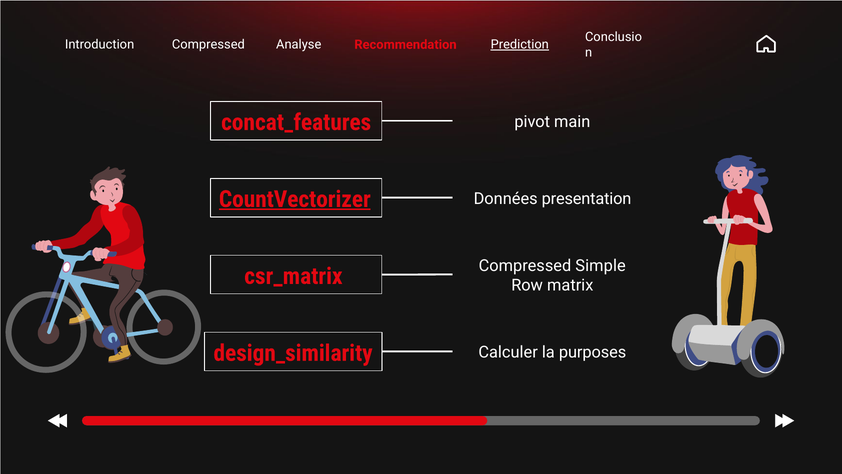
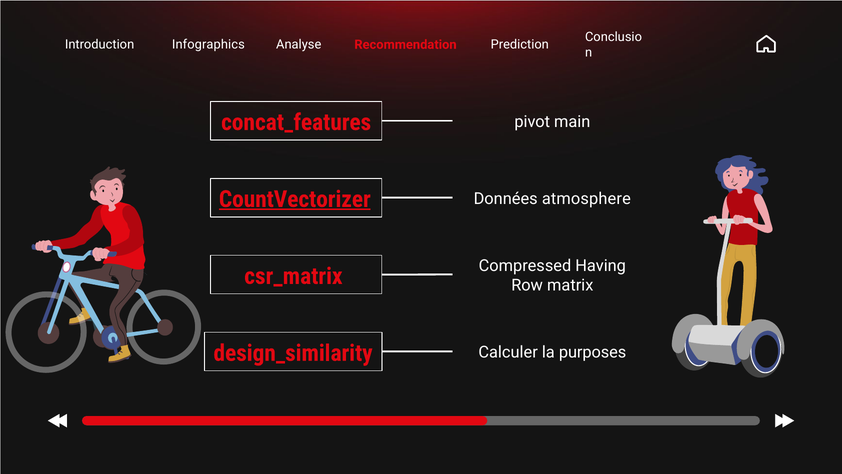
Introduction Compressed: Compressed -> Infographics
Prediction underline: present -> none
presentation: presentation -> atmosphere
Simple: Simple -> Having
